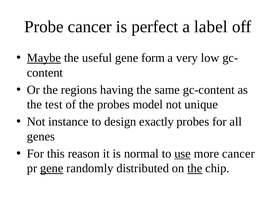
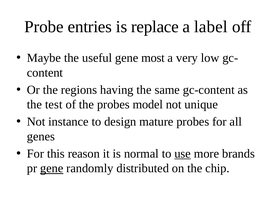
Probe cancer: cancer -> entries
perfect: perfect -> replace
Maybe underline: present -> none
form: form -> most
exactly: exactly -> mature
more cancer: cancer -> brands
the at (195, 168) underline: present -> none
